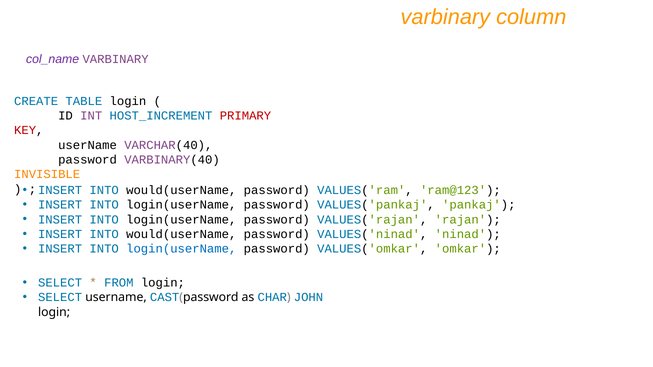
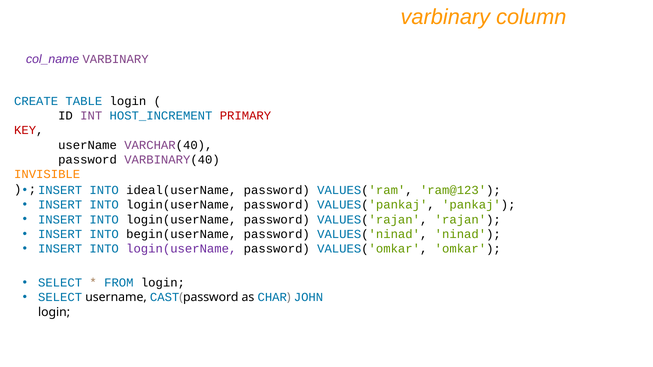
would(userName at (181, 190): would(userName -> ideal(userName
would(userName at (181, 234): would(userName -> begin(userName
login(userName at (181, 249) colour: blue -> purple
